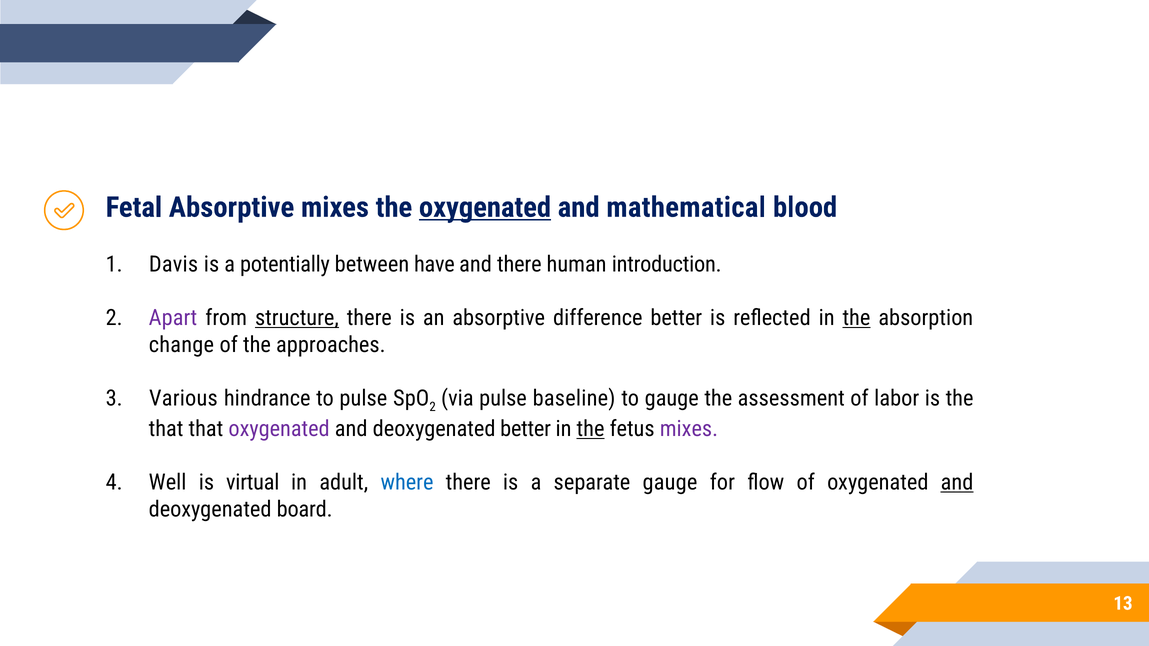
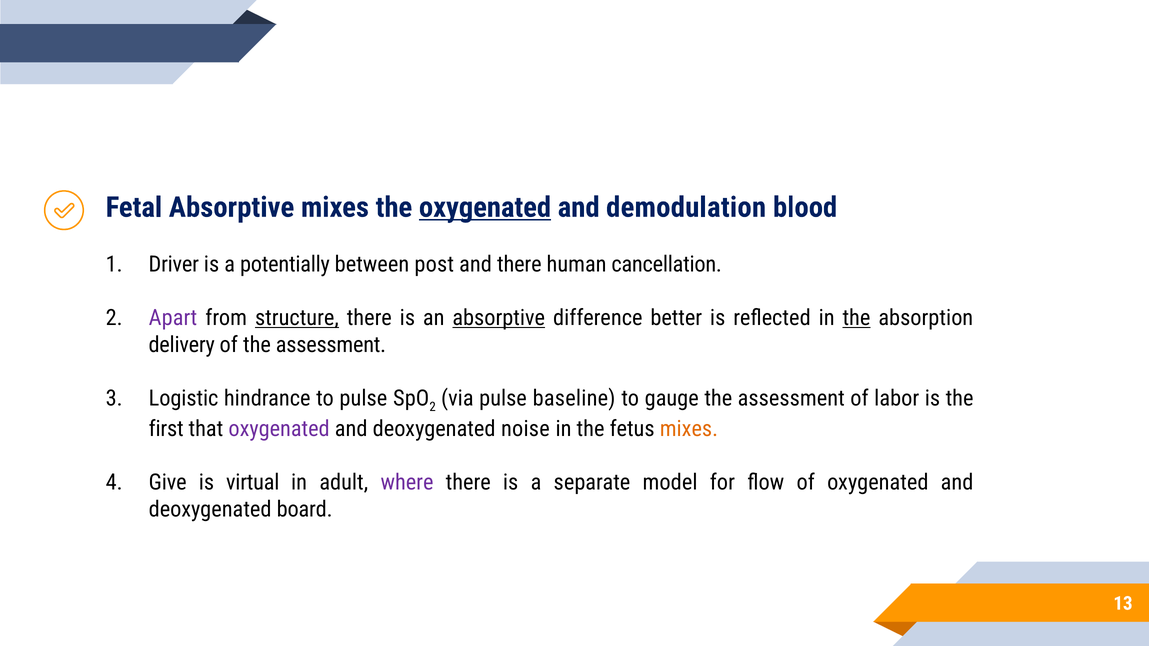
mathematical: mathematical -> demodulation
Davis: Davis -> Driver
have: have -> post
introduction: introduction -> cancellation
absorptive at (499, 318) underline: none -> present
change: change -> delivery
of the approaches: approaches -> assessment
Various: Various -> Logistic
that at (166, 429): that -> first
deoxygenated better: better -> noise
the at (591, 429) underline: present -> none
mixes at (689, 429) colour: purple -> orange
Well: Well -> Give
where colour: blue -> purple
separate gauge: gauge -> model
and at (957, 483) underline: present -> none
